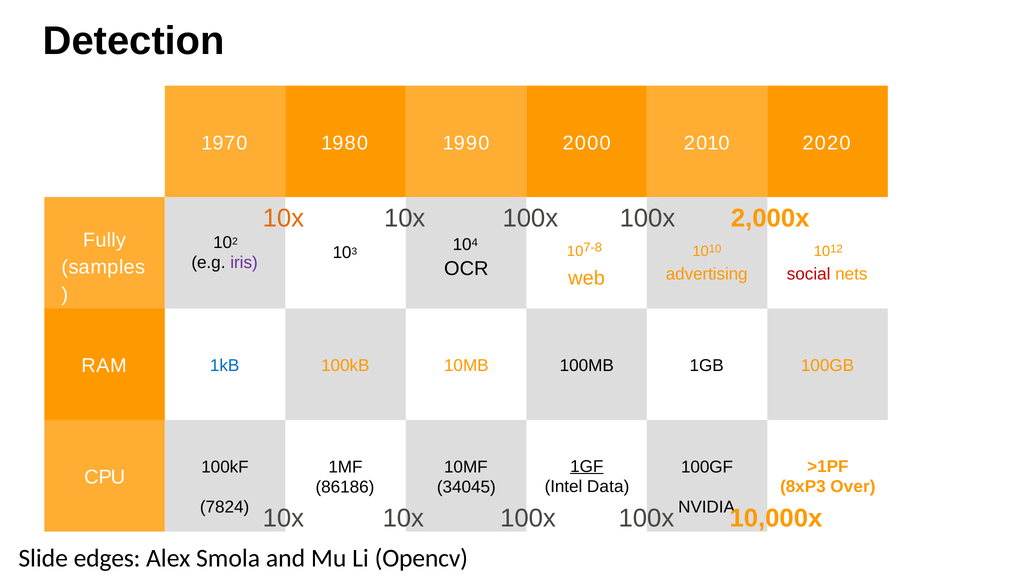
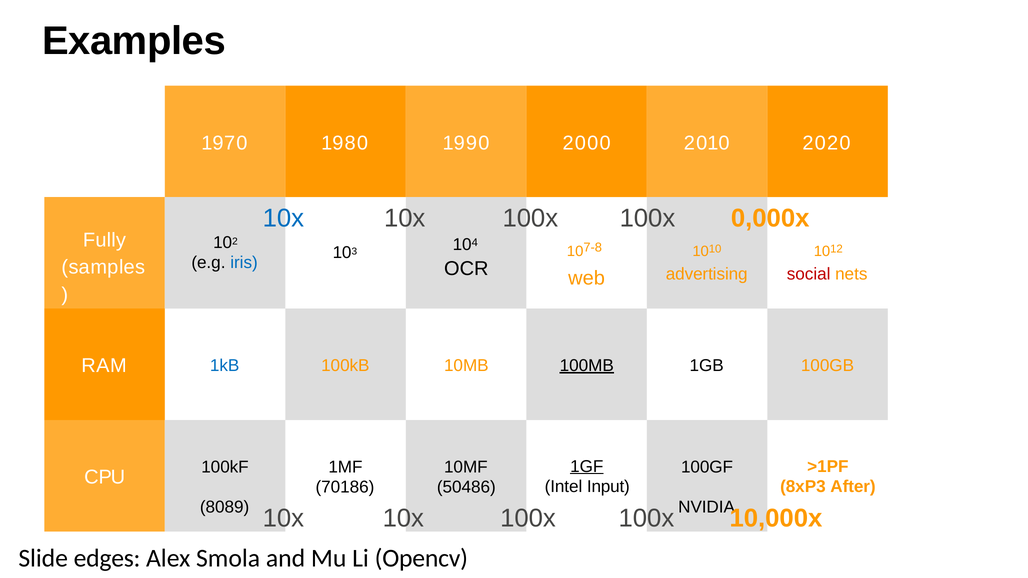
Detection: Detection -> Examples
10x at (283, 219) colour: orange -> blue
2,000x: 2,000x -> 0,000x
iris colour: purple -> blue
100MB underline: none -> present
Data: Data -> Input
Over: Over -> After
86186: 86186 -> 70186
34045: 34045 -> 50486
7824: 7824 -> 8089
